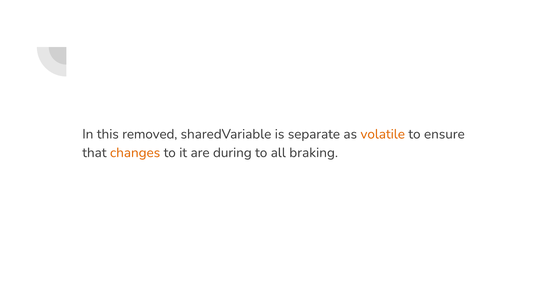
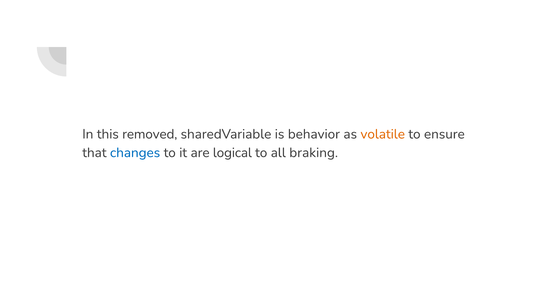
separate: separate -> behavior
changes colour: orange -> blue
during: during -> logical
